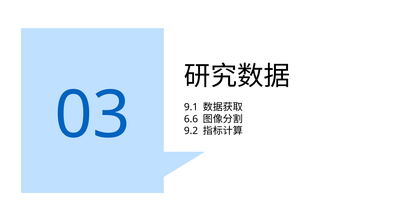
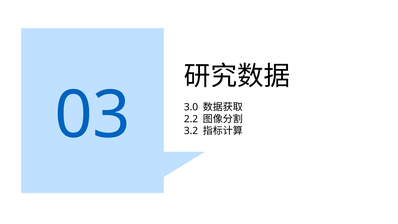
9.1: 9.1 -> 3.0
6.6: 6.6 -> 2.2
9.2: 9.2 -> 3.2
